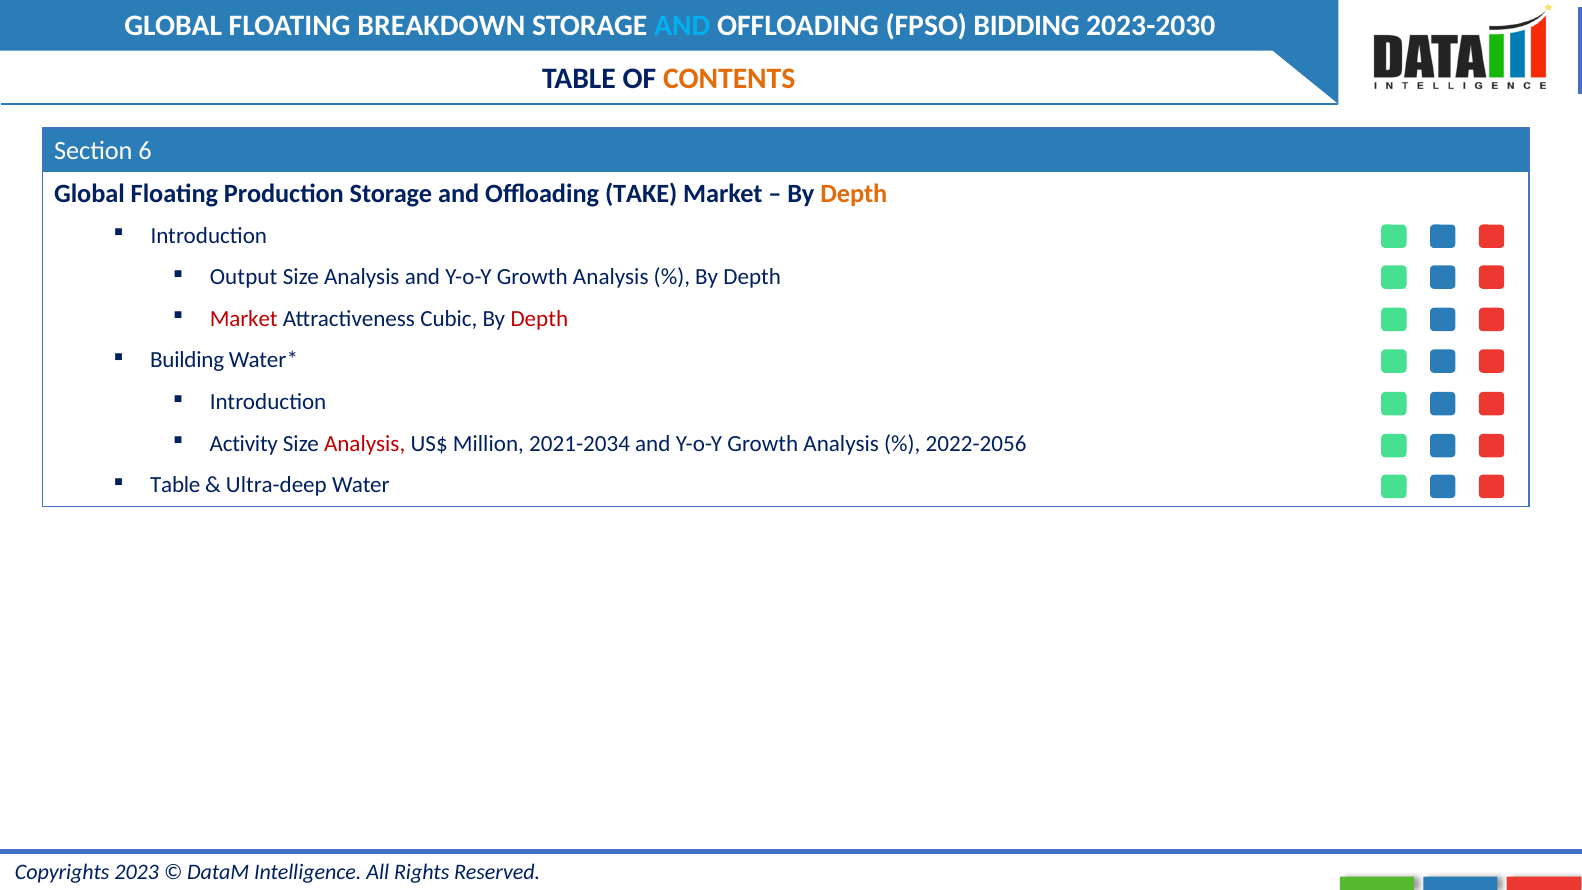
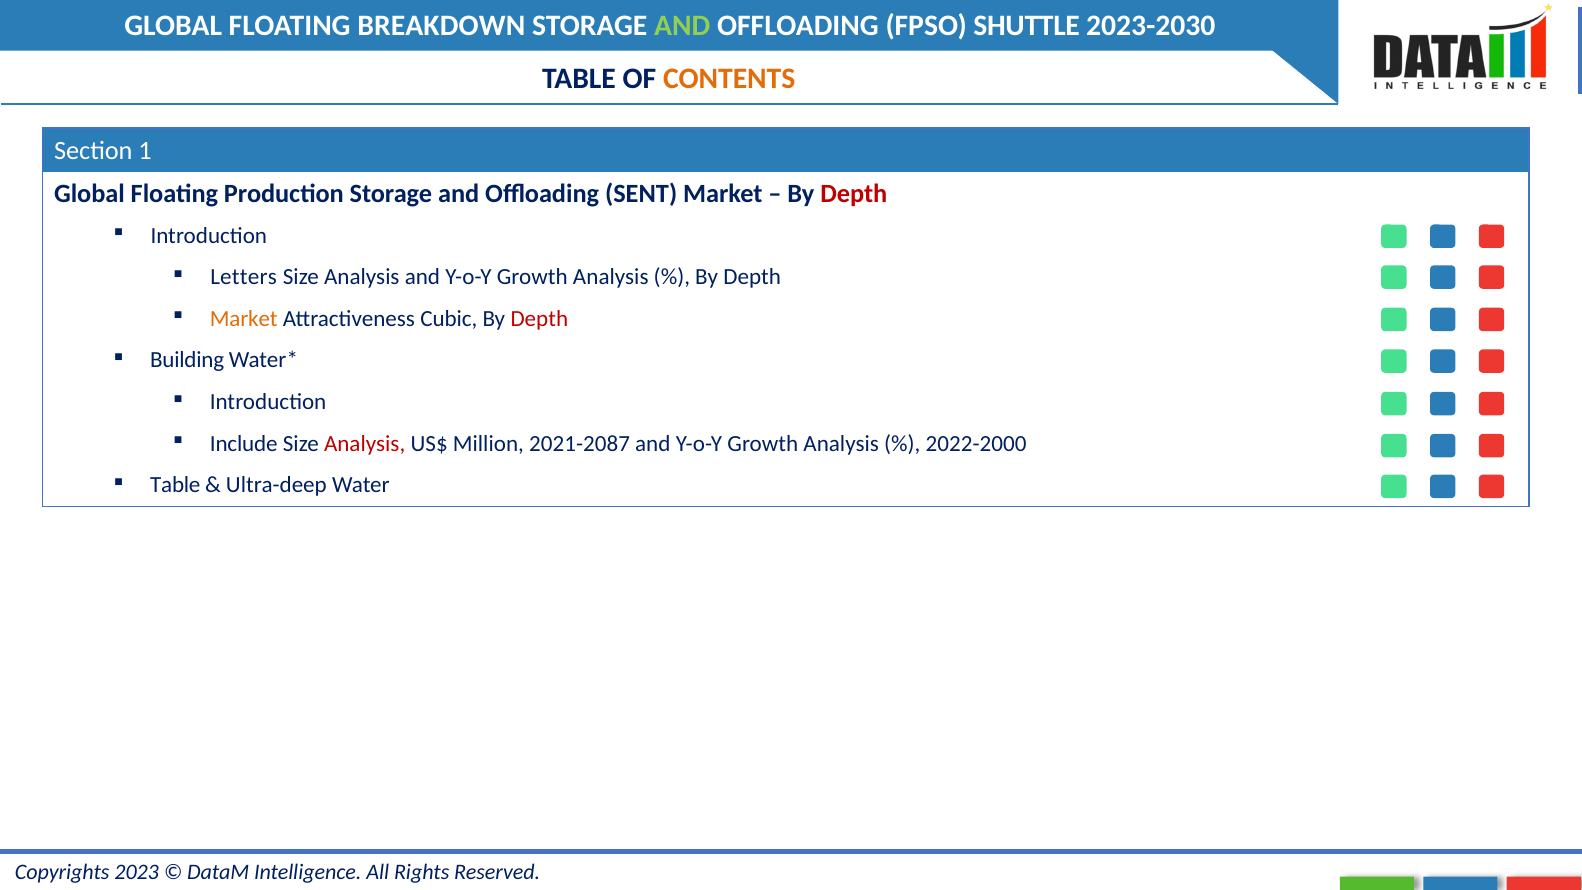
AND at (682, 26) colour: light blue -> light green
BIDDING: BIDDING -> SHUTTLE
6: 6 -> 1
TAKE: TAKE -> SENT
Depth at (854, 194) colour: orange -> red
Output: Output -> Letters
Market at (244, 319) colour: red -> orange
Activity: Activity -> Include
2021-2034: 2021-2034 -> 2021-2087
2022-2056: 2022-2056 -> 2022-2000
